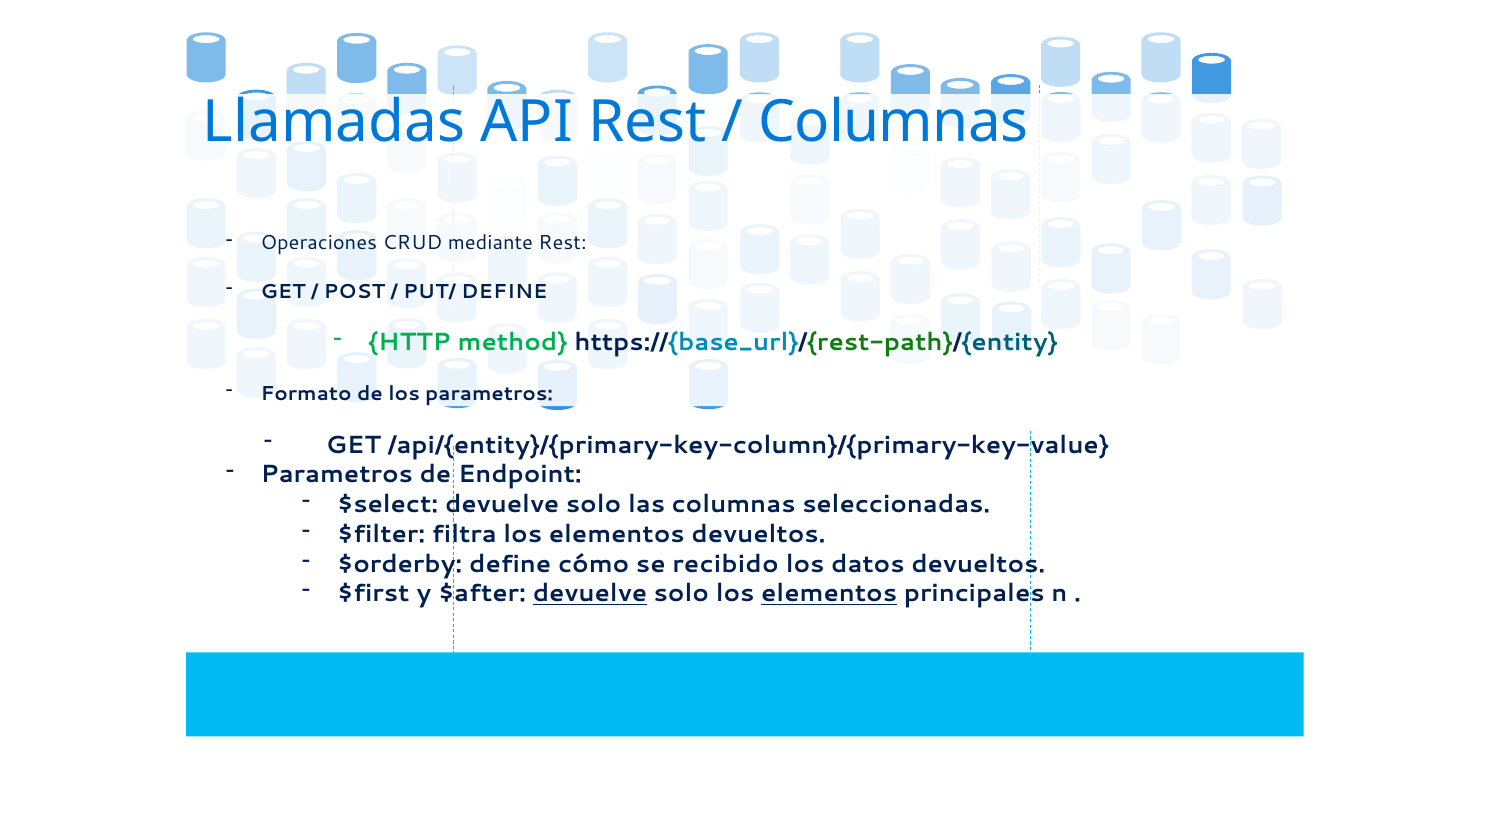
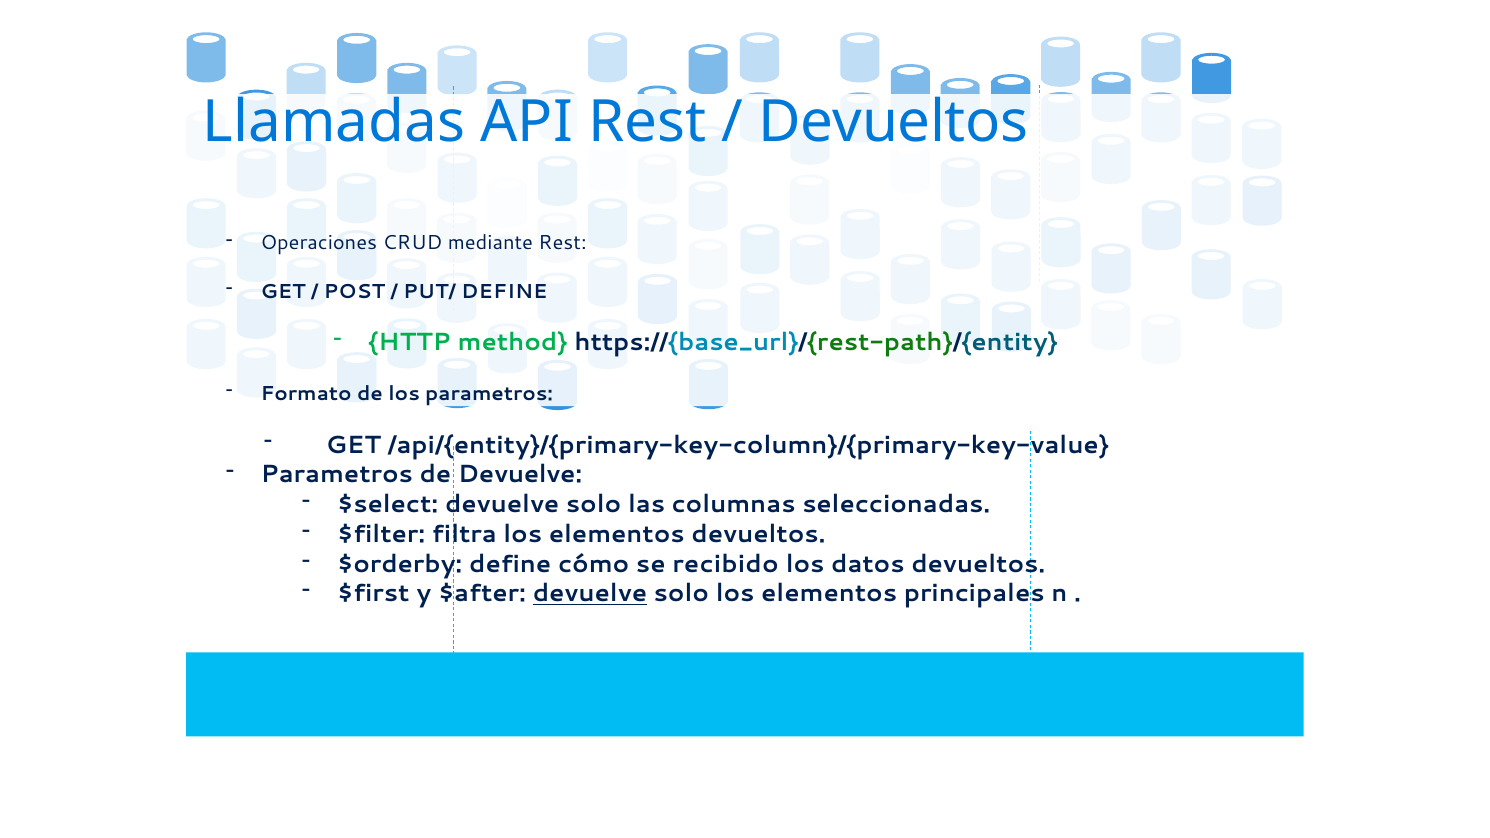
Columnas at (893, 122): Columnas -> Devueltos
de Endpoint: Endpoint -> Devuelve
elementos at (829, 594) underline: present -> none
